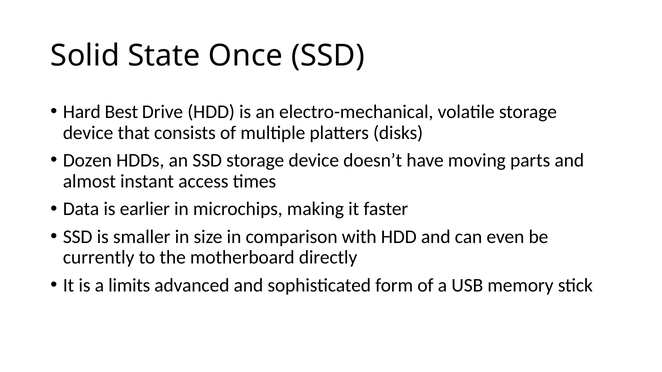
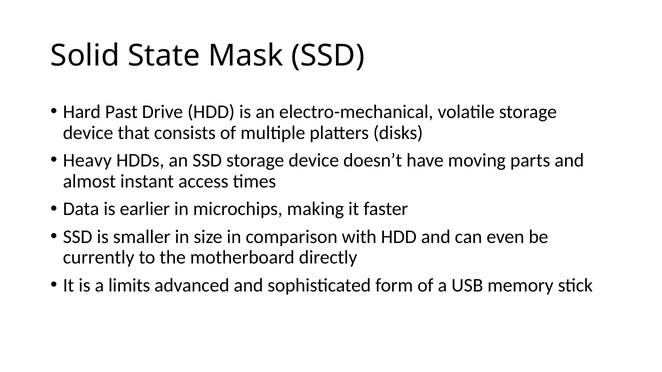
Once: Once -> Mask
Best: Best -> Past
Dozen: Dozen -> Heavy
